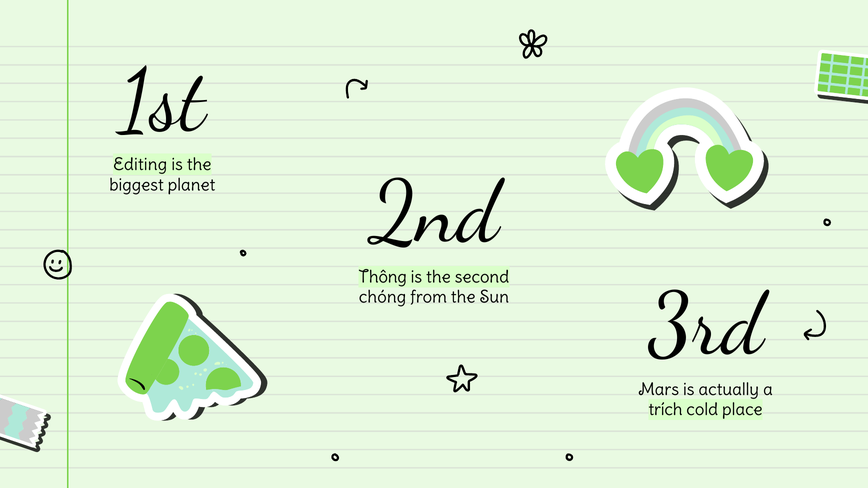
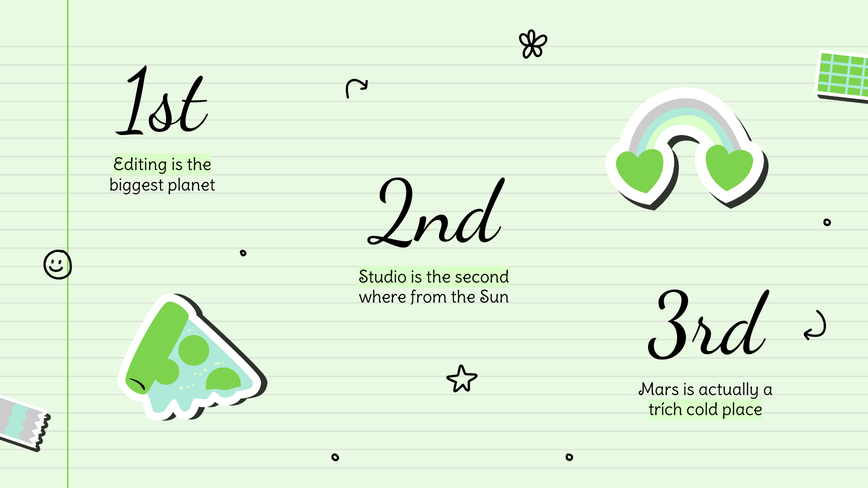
Thông: Thông -> Studio
chóng: chóng -> where
